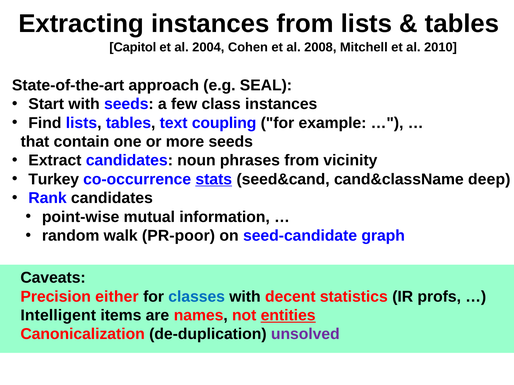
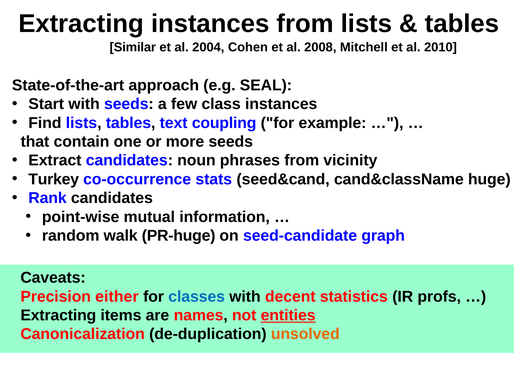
Capitol: Capitol -> Similar
stats underline: present -> none
deep: deep -> huge
PR-poor: PR-poor -> PR-huge
Intelligent at (58, 316): Intelligent -> Extracting
unsolved colour: purple -> orange
